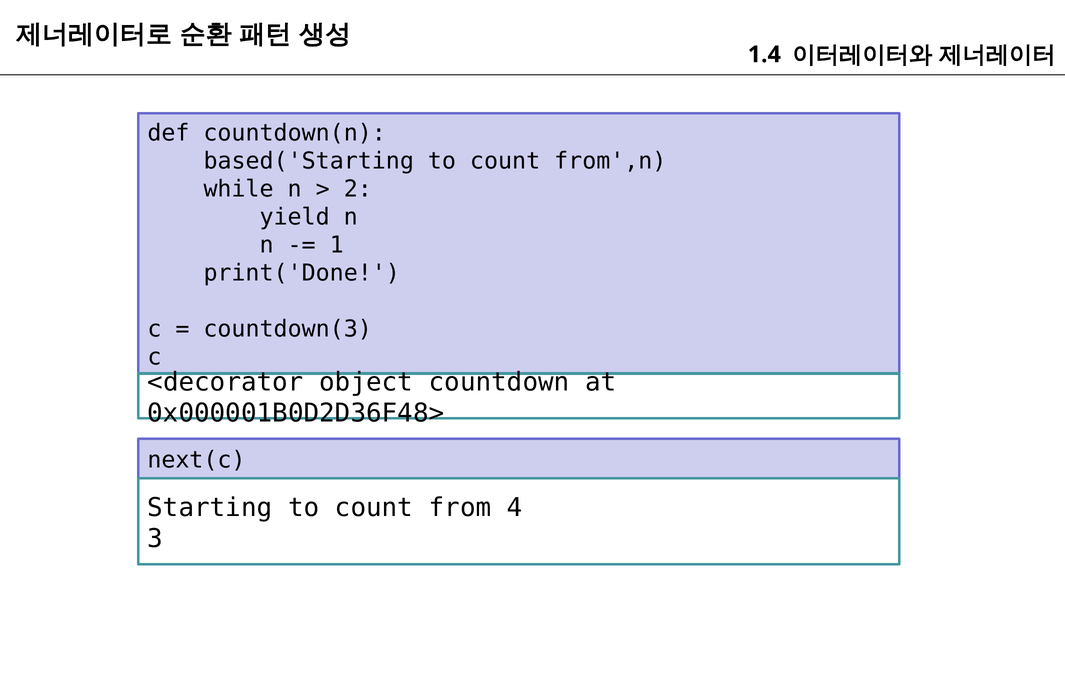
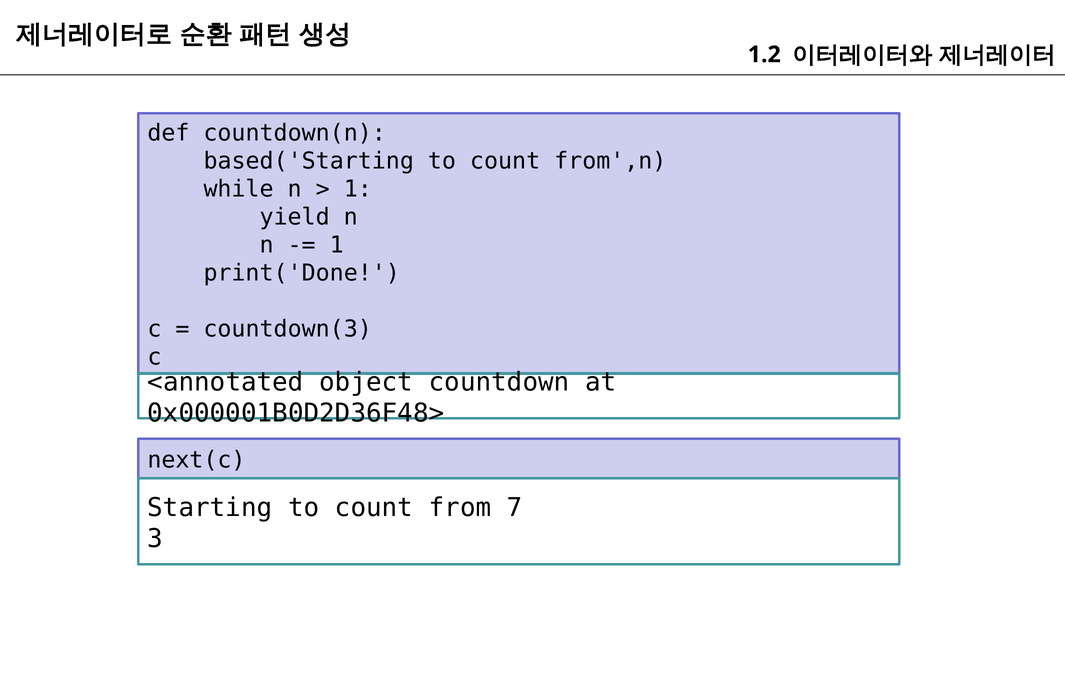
1.4: 1.4 -> 1.2
2 at (358, 189): 2 -> 1
<decorator: <decorator -> <annotated
4: 4 -> 7
